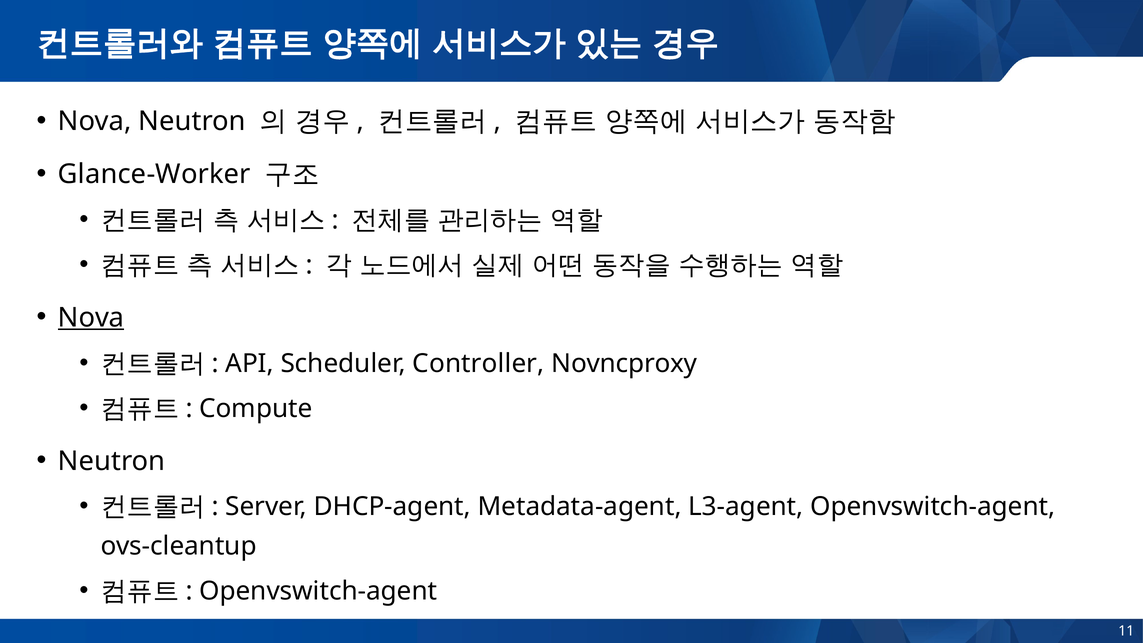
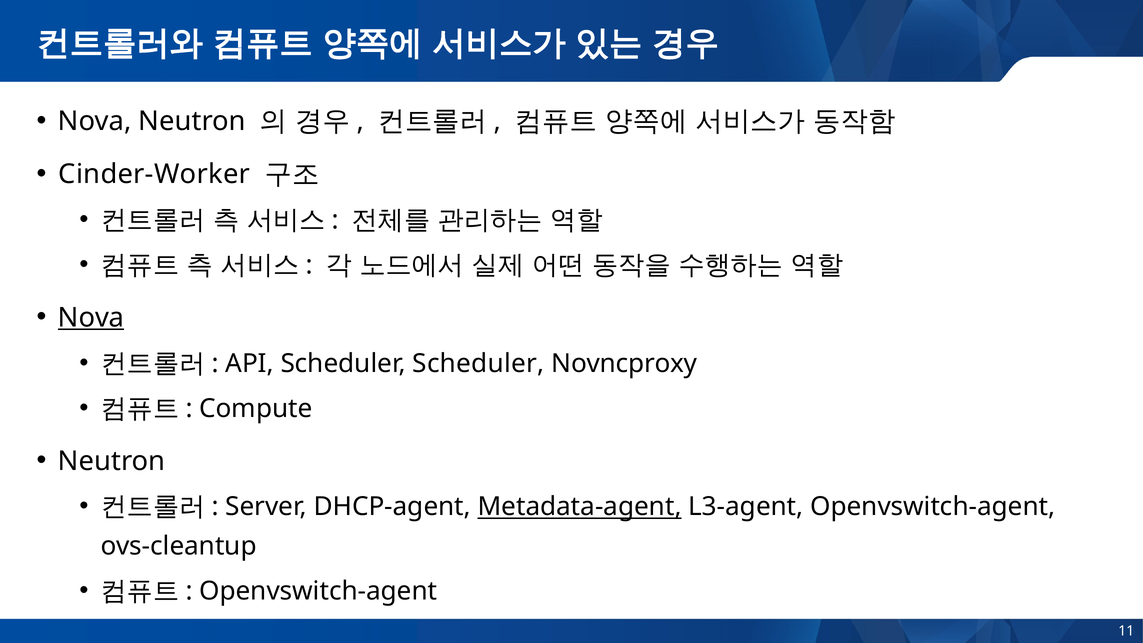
Glance-Worker: Glance-Worker -> Cinder-Worker
Scheduler Controller: Controller -> Scheduler
Metadata-agent underline: none -> present
